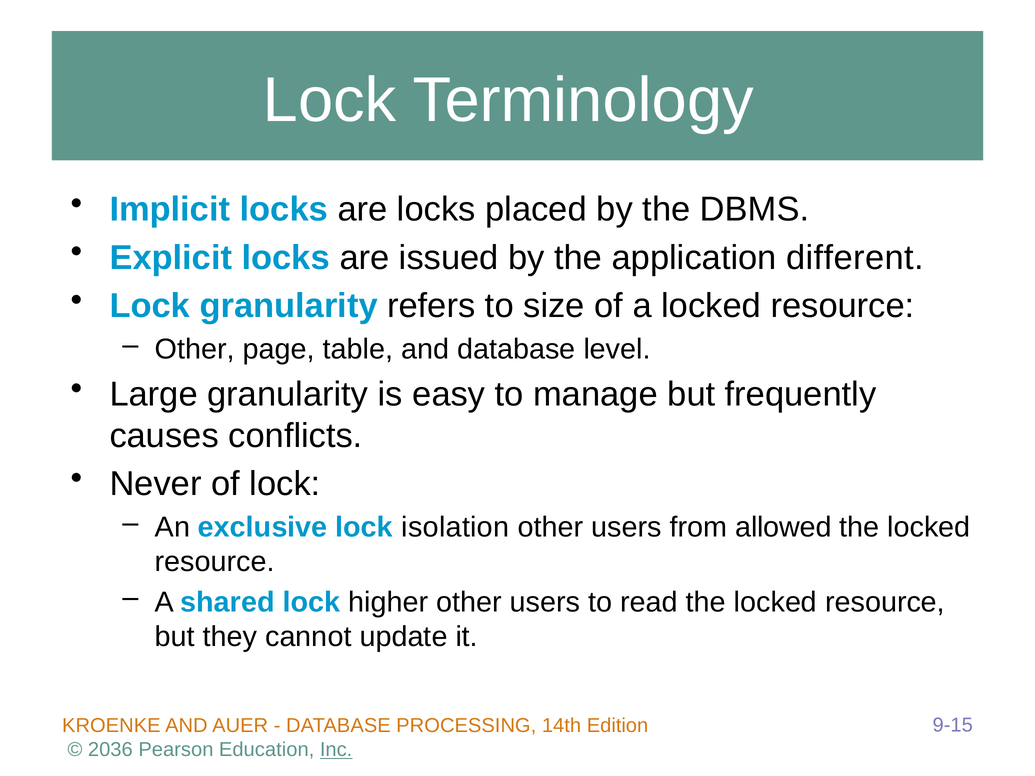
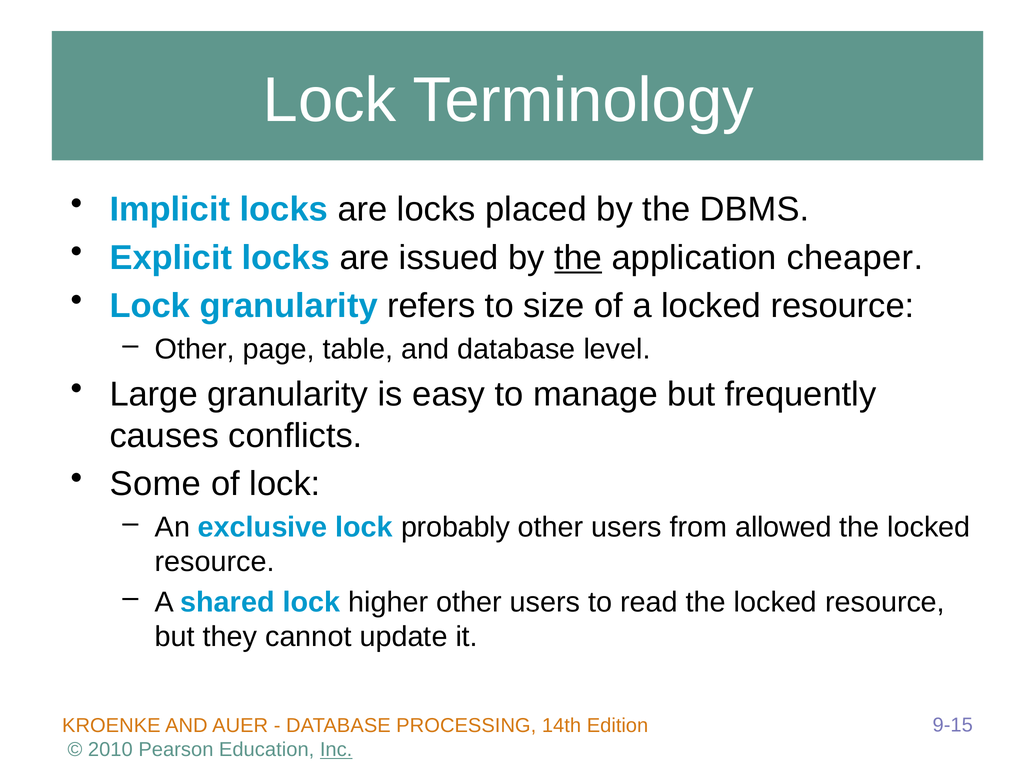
the at (578, 258) underline: none -> present
different: different -> cheaper
Never: Never -> Some
isolation: isolation -> probably
2036: 2036 -> 2010
